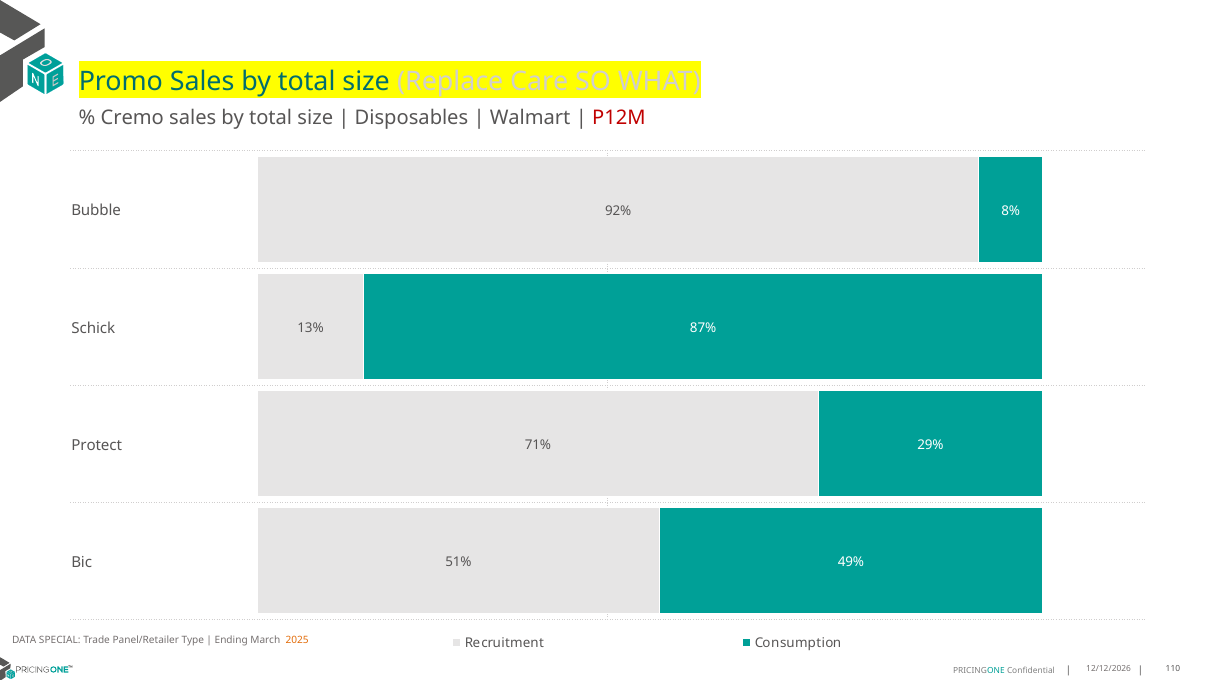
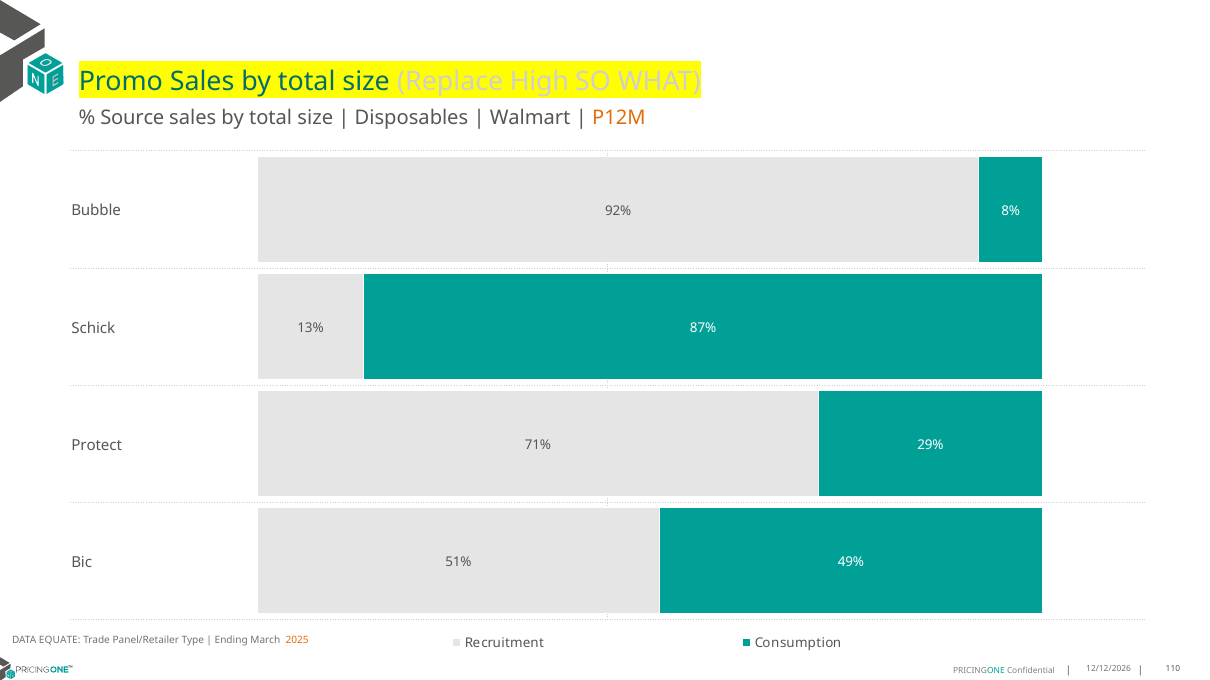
Care: Care -> High
Cremo: Cremo -> Source
P12M colour: red -> orange
SPECIAL: SPECIAL -> EQUATE
